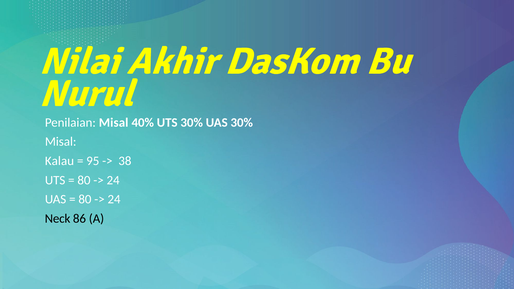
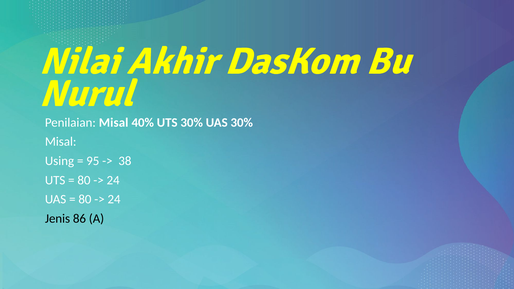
Kalau: Kalau -> Using
Neck: Neck -> Jenis
